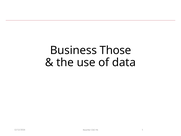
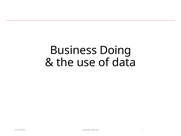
Those: Those -> Doing
